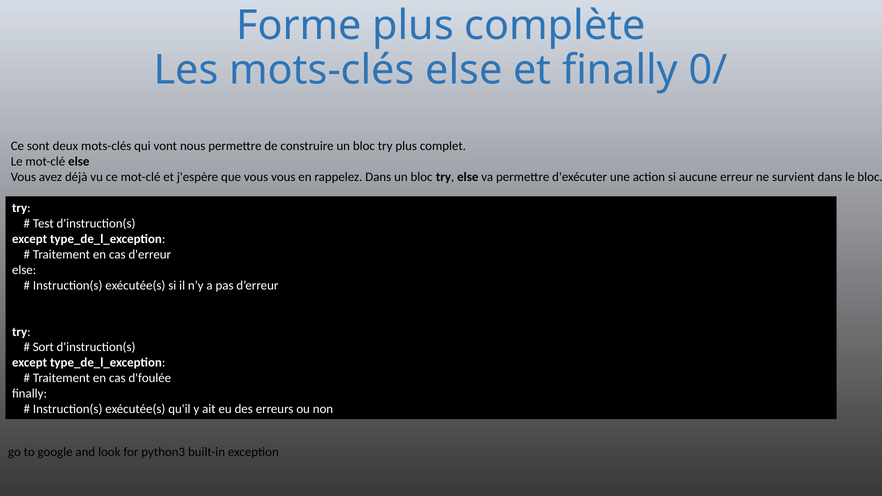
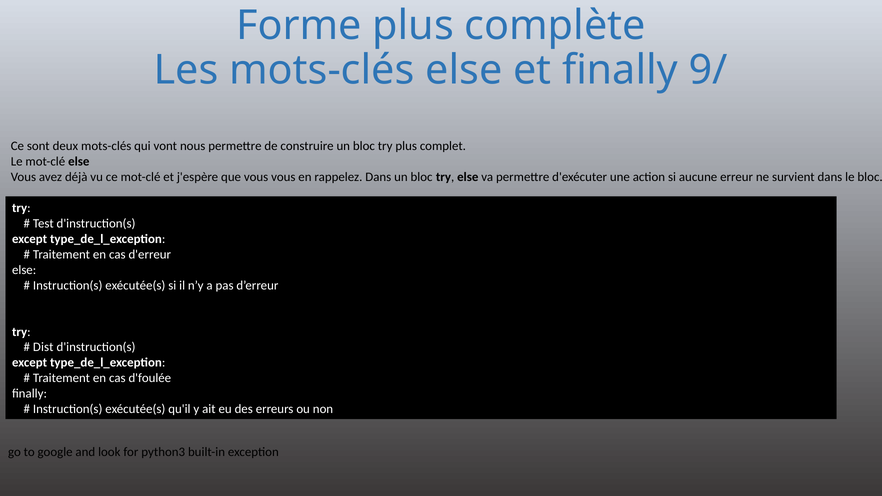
0/: 0/ -> 9/
Sort: Sort -> Dist
